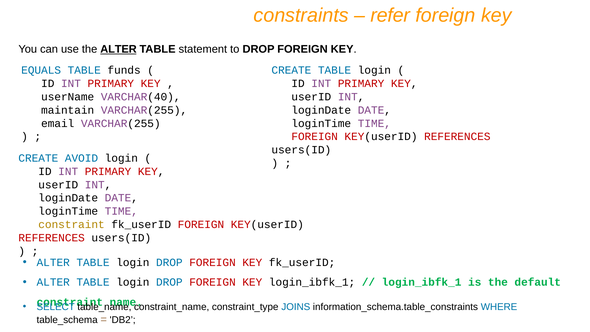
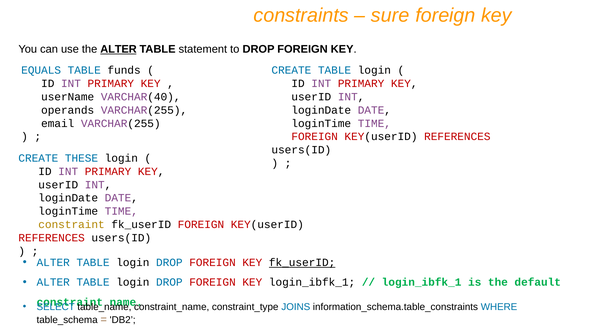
refer: refer -> sure
maintain: maintain -> operands
AVOID: AVOID -> THESE
fk_userID at (302, 262) underline: none -> present
